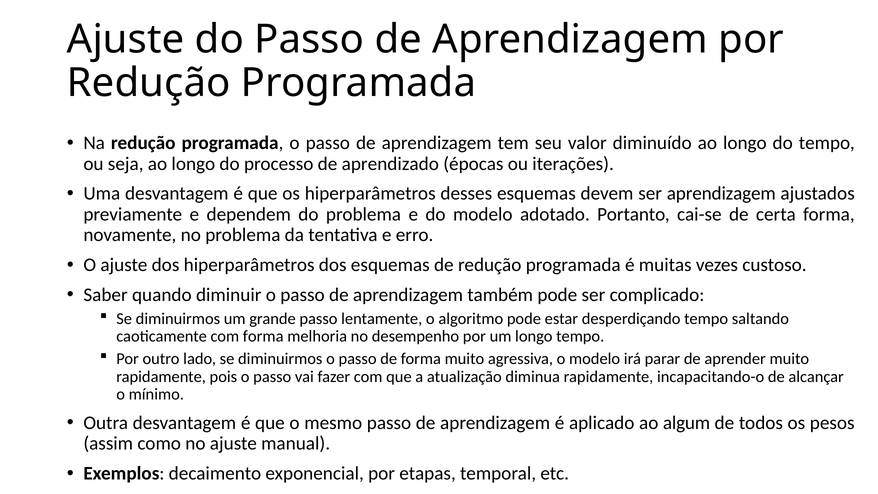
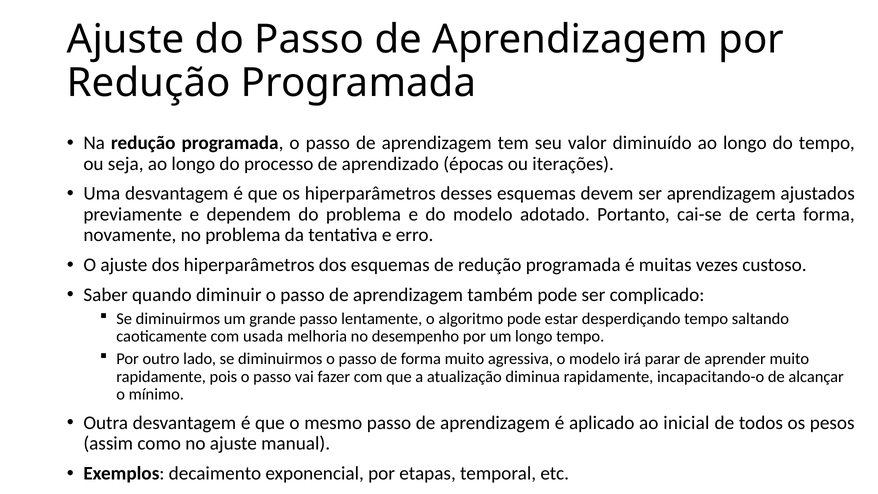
com forma: forma -> usada
algum: algum -> inicial
